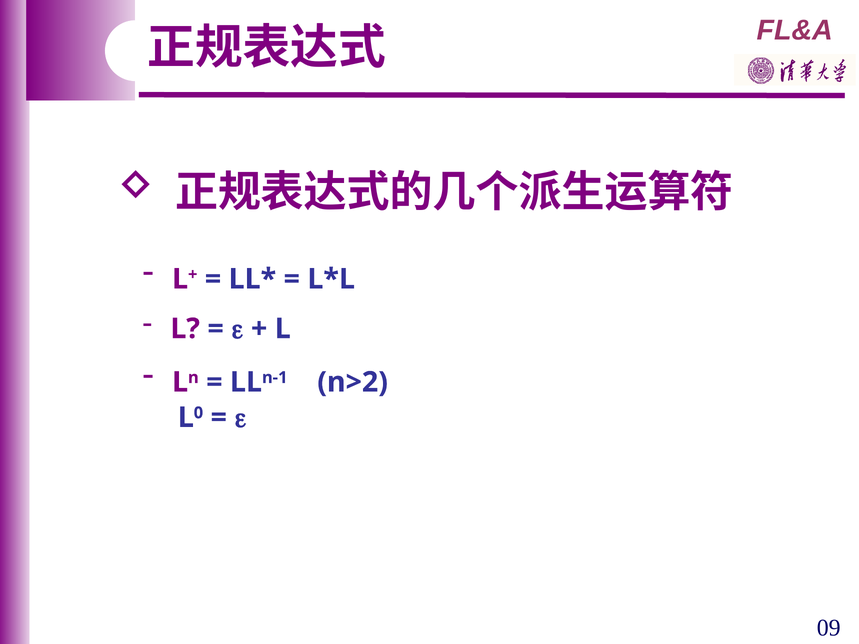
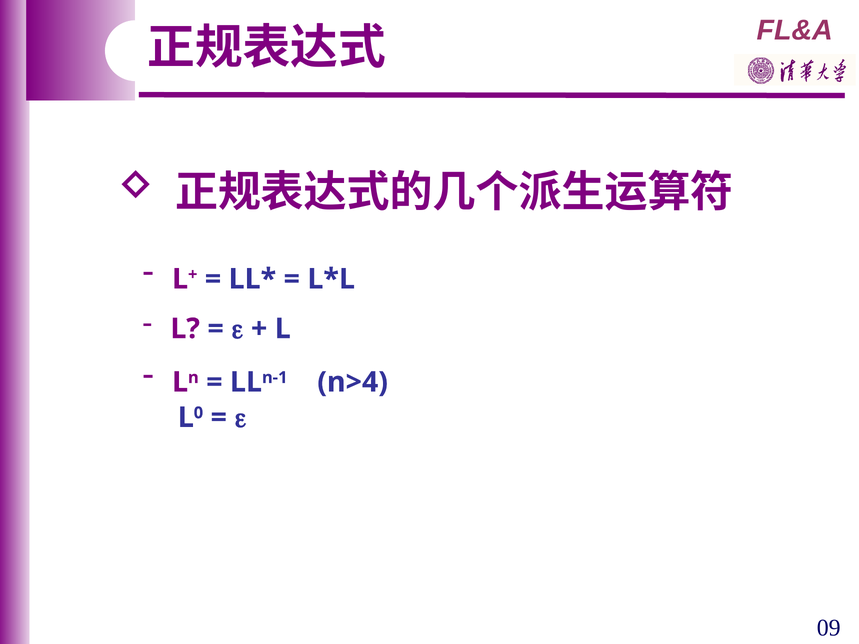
n>2: n>2 -> n>4
